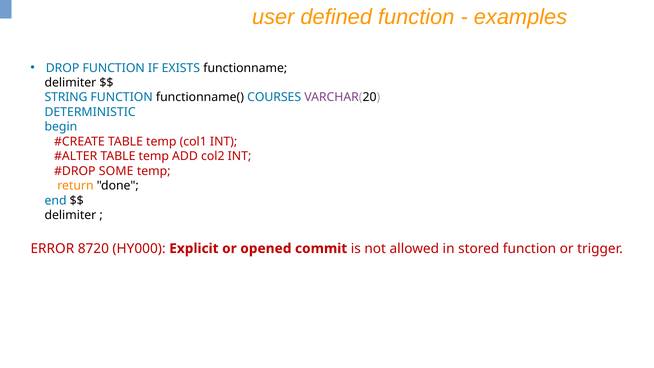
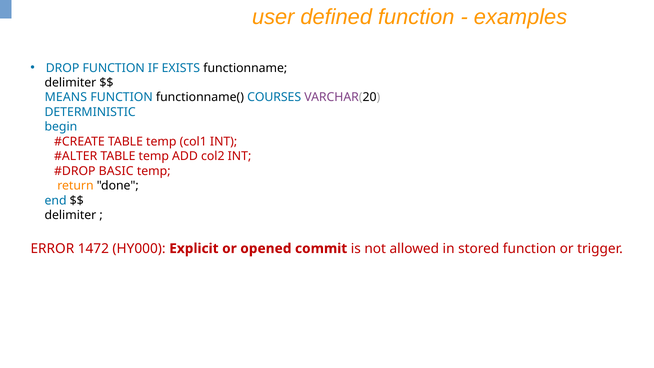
STRING: STRING -> MEANS
SOME: SOME -> BASIC
8720: 8720 -> 1472
